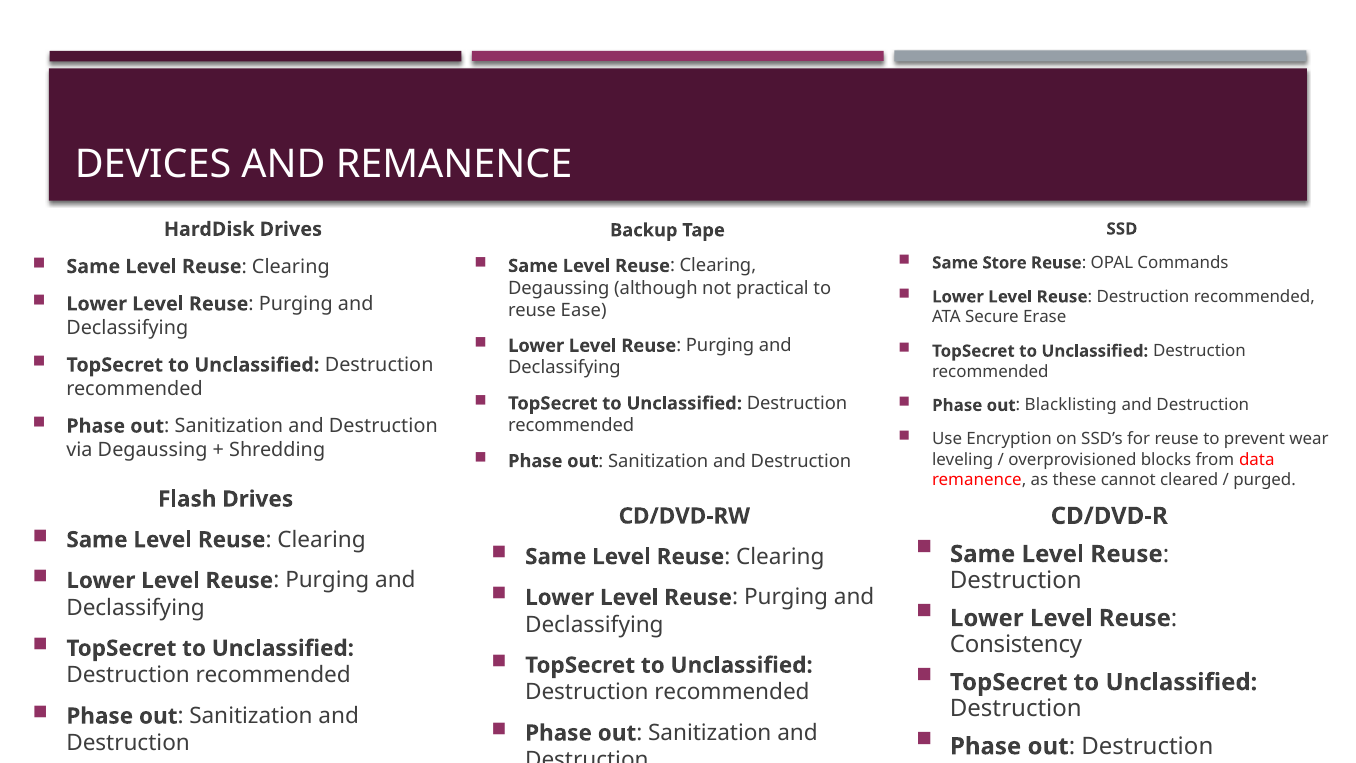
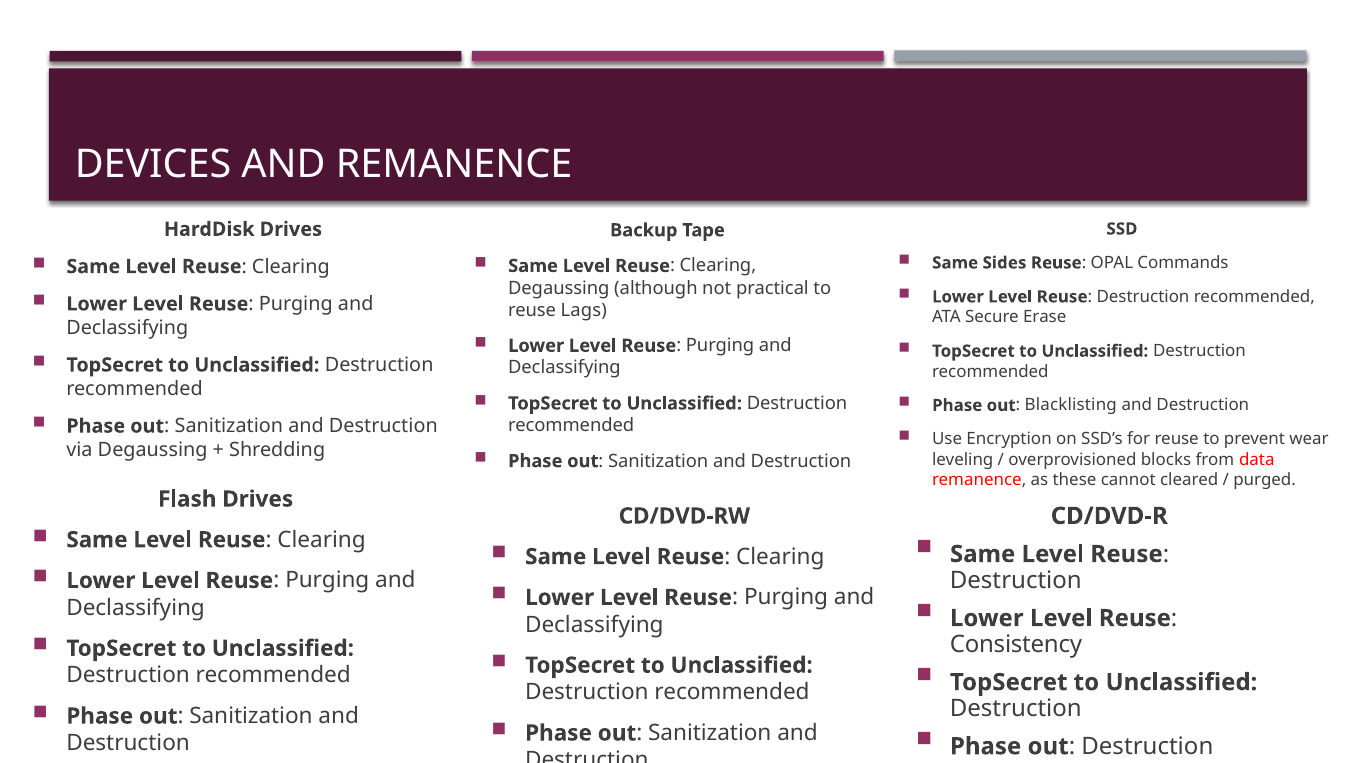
Store: Store -> Sides
Ease: Ease -> Lags
